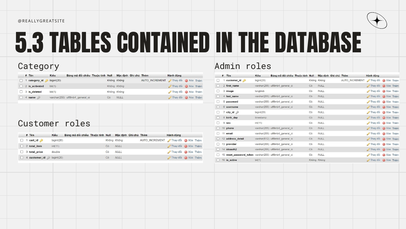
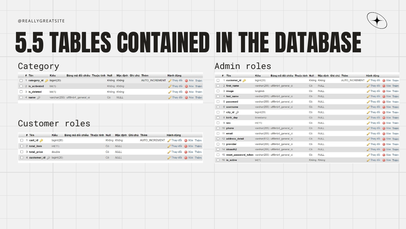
5.3: 5.3 -> 5.5
